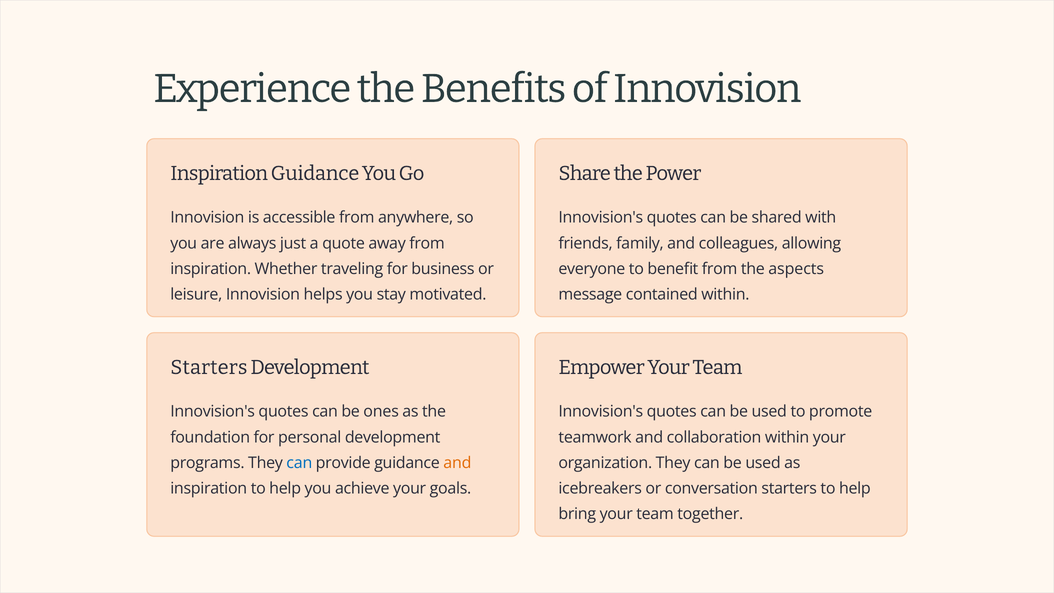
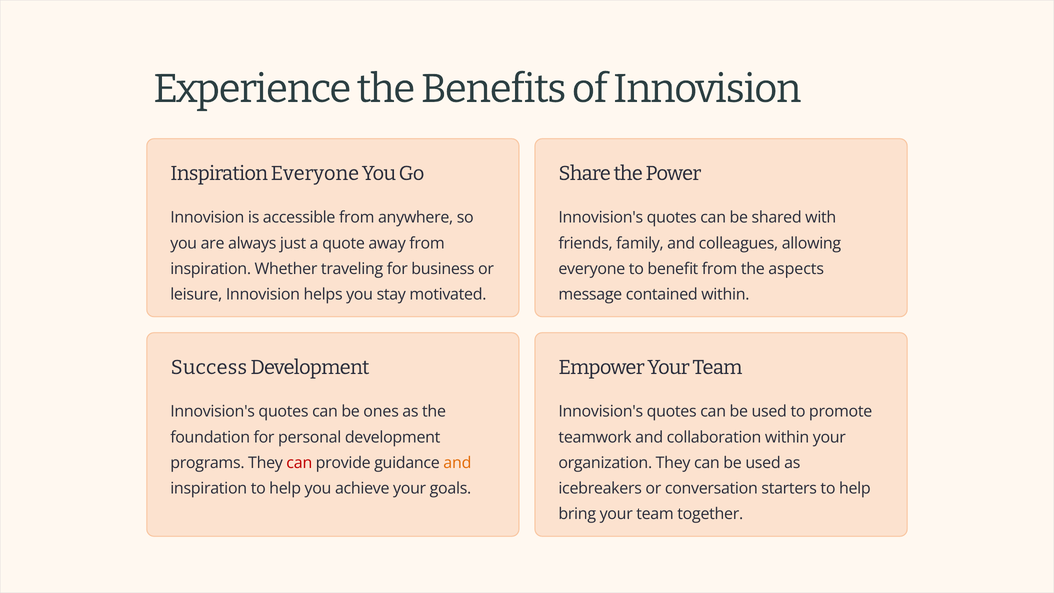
Inspiration Guidance: Guidance -> Everyone
Starters at (209, 367): Starters -> Success
can at (299, 463) colour: blue -> red
